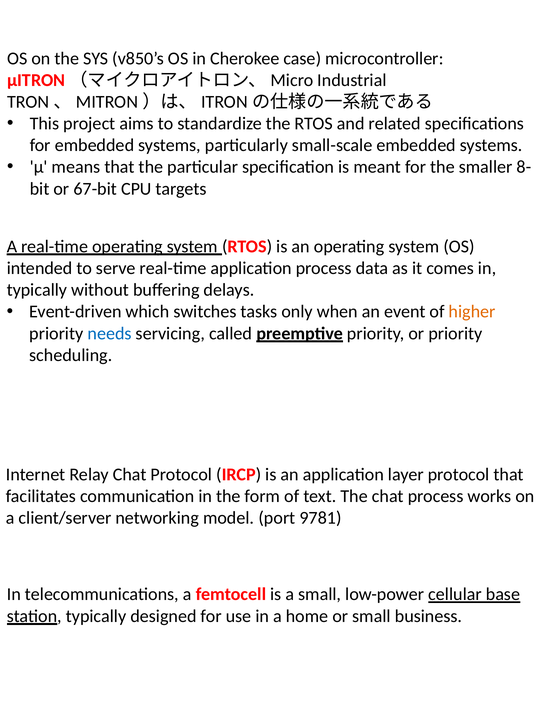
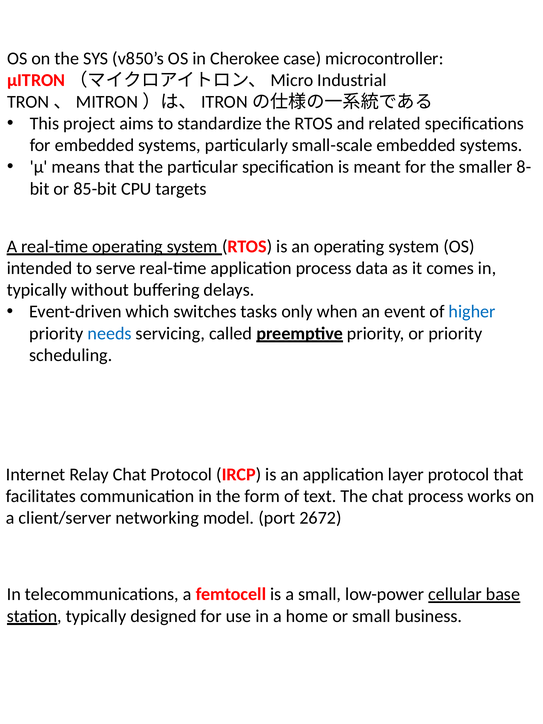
67-bit: 67-bit -> 85-bit
higher colour: orange -> blue
9781: 9781 -> 2672
